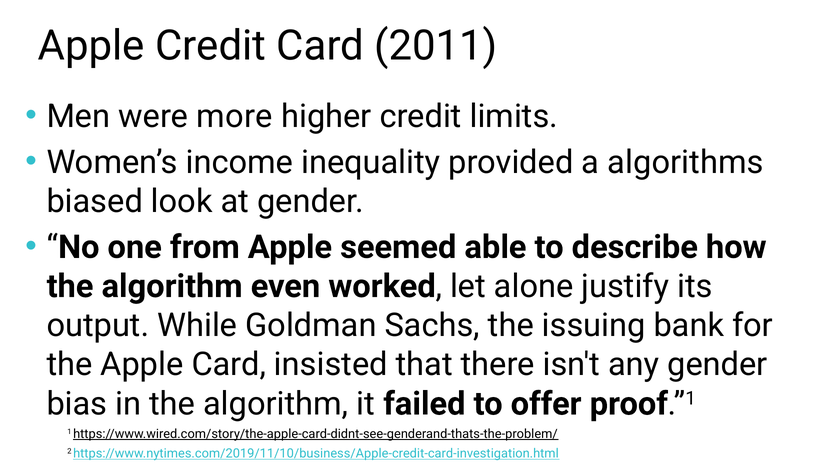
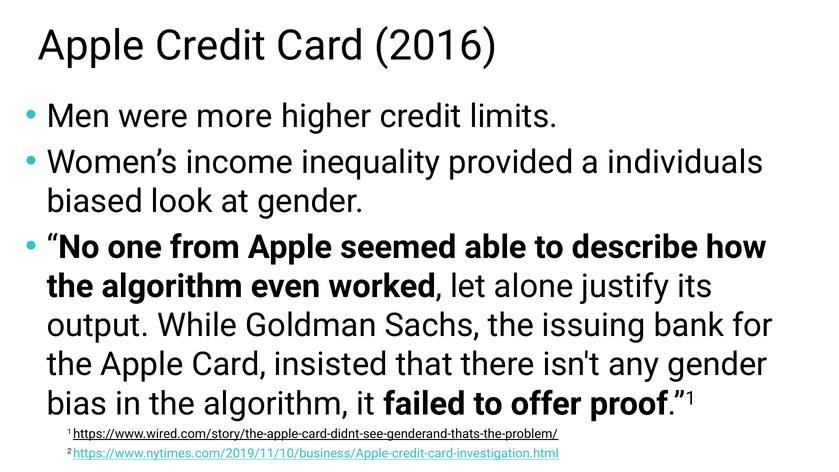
2011: 2011 -> 2016
algorithms: algorithms -> individuals
